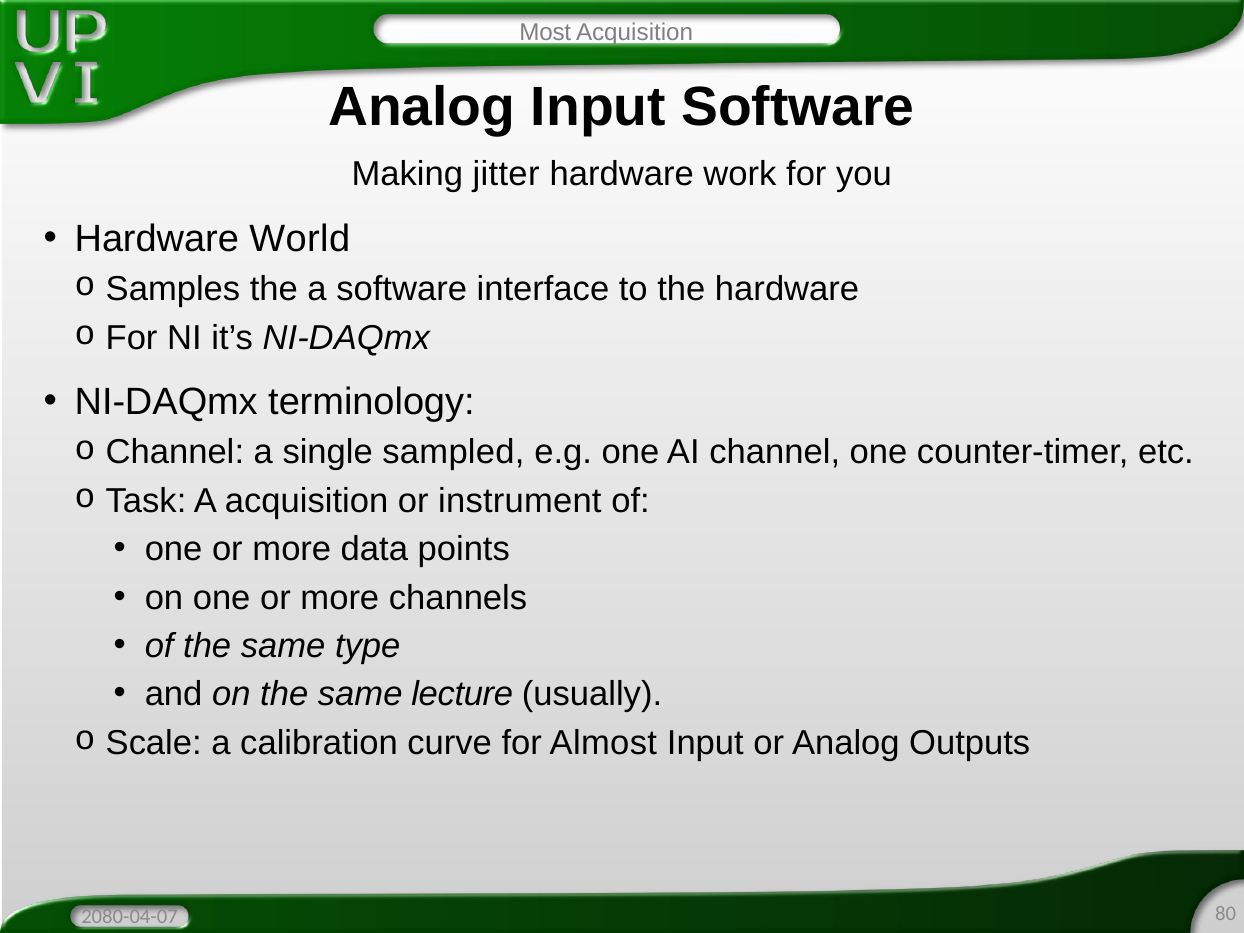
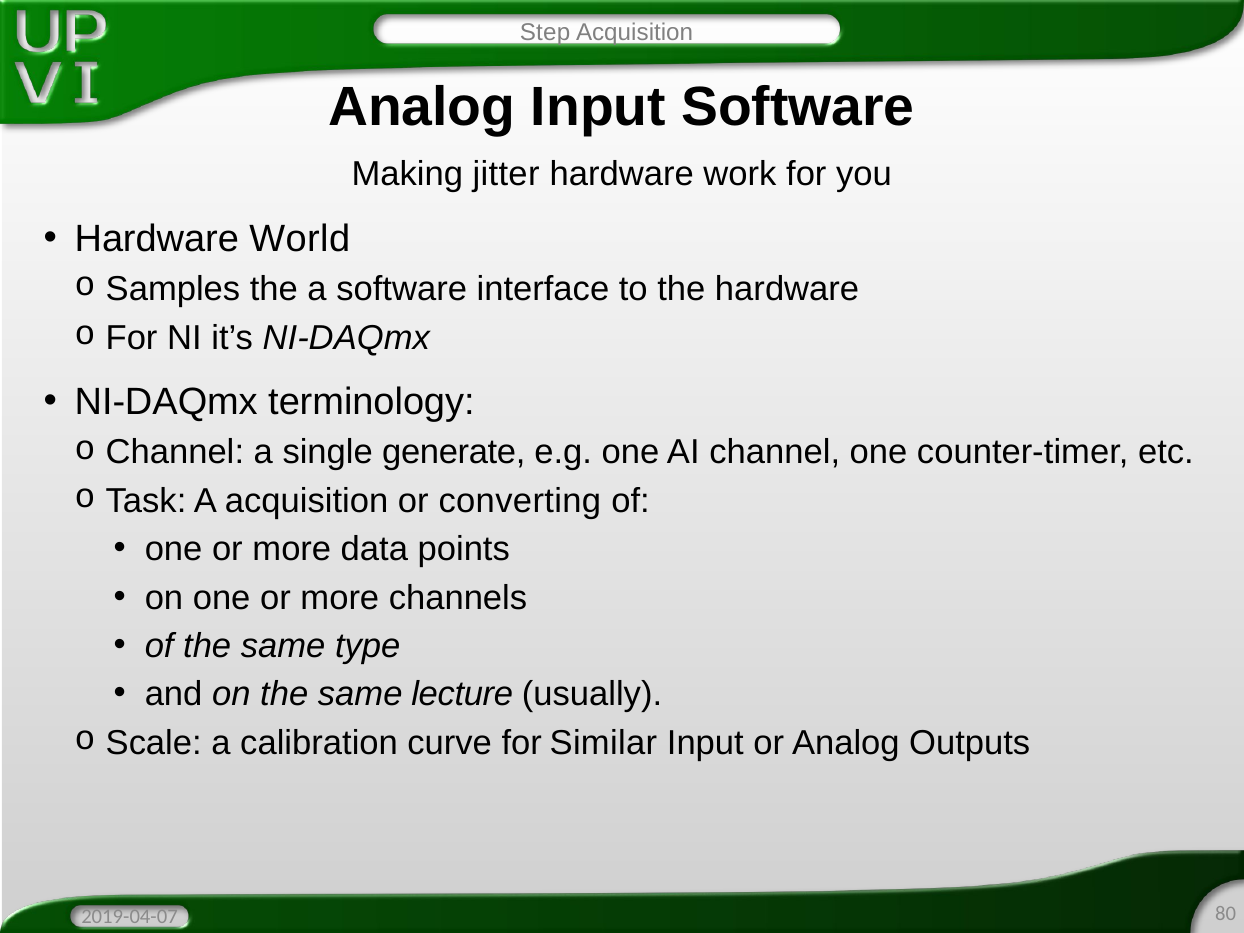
Most: Most -> Step
sampled: sampled -> generate
instrument: instrument -> converting
Almost: Almost -> Similar
2080-04-07: 2080-04-07 -> 2019-04-07
